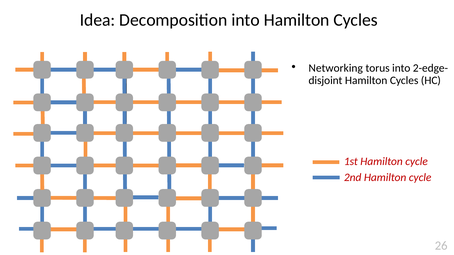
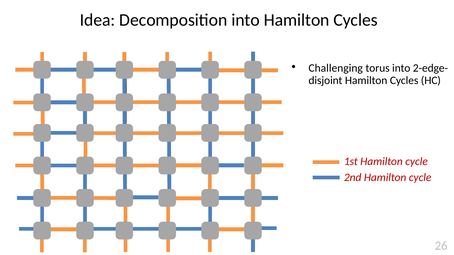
Networking: Networking -> Challenging
